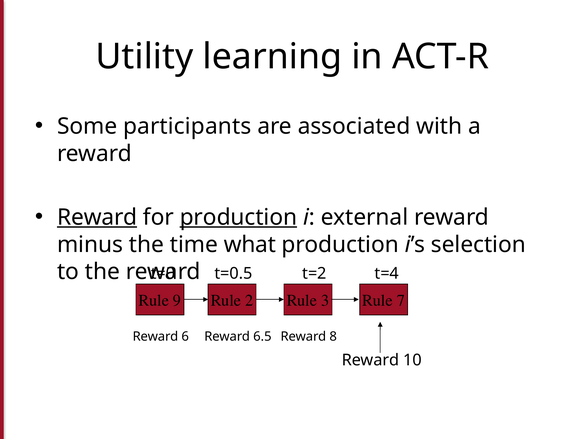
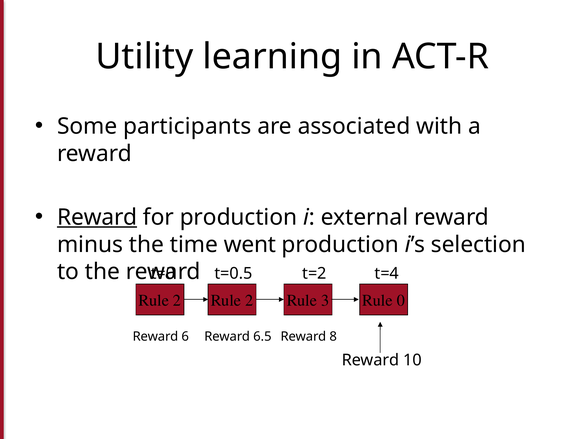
production at (238, 217) underline: present -> none
what: what -> went
9 at (177, 300): 9 -> 2
7: 7 -> 0
